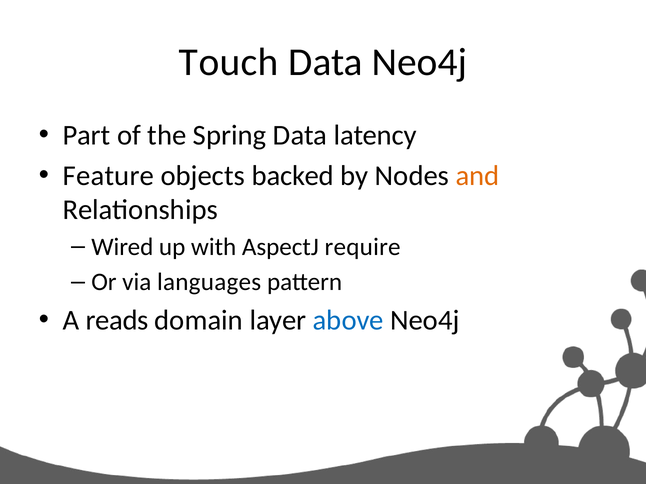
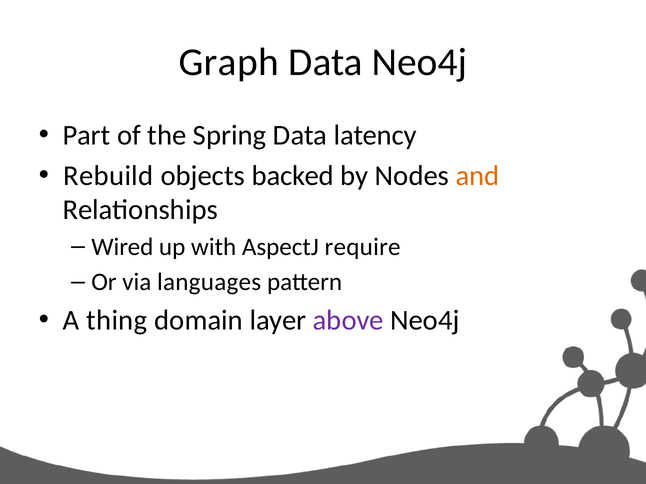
Touch: Touch -> Graph
Feature: Feature -> Rebuild
reads: reads -> thing
above colour: blue -> purple
